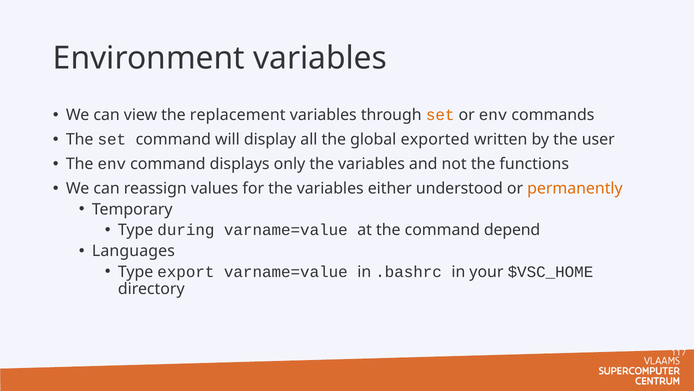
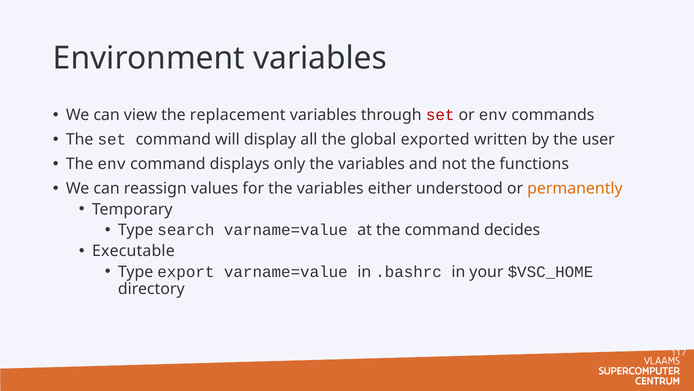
set at (440, 115) colour: orange -> red
during: during -> search
depend: depend -> decides
Languages: Languages -> Executable
